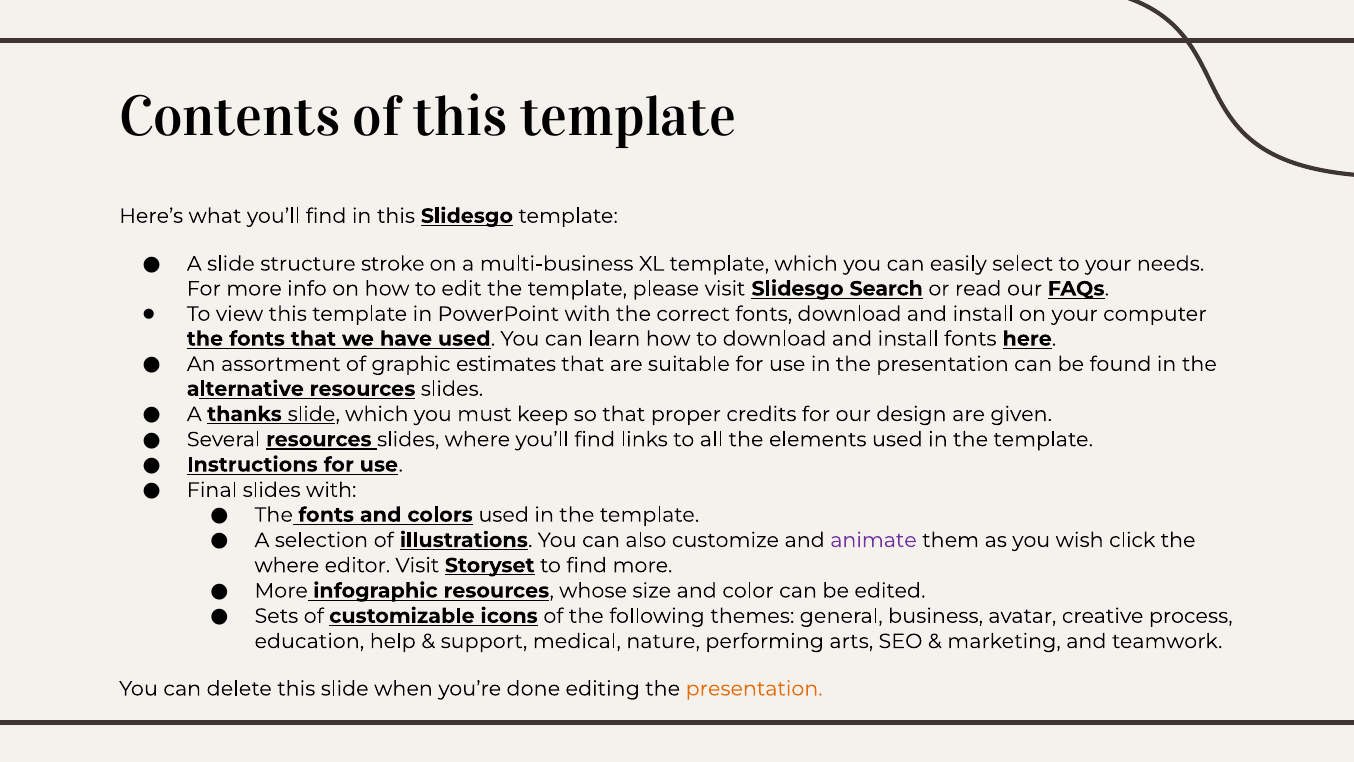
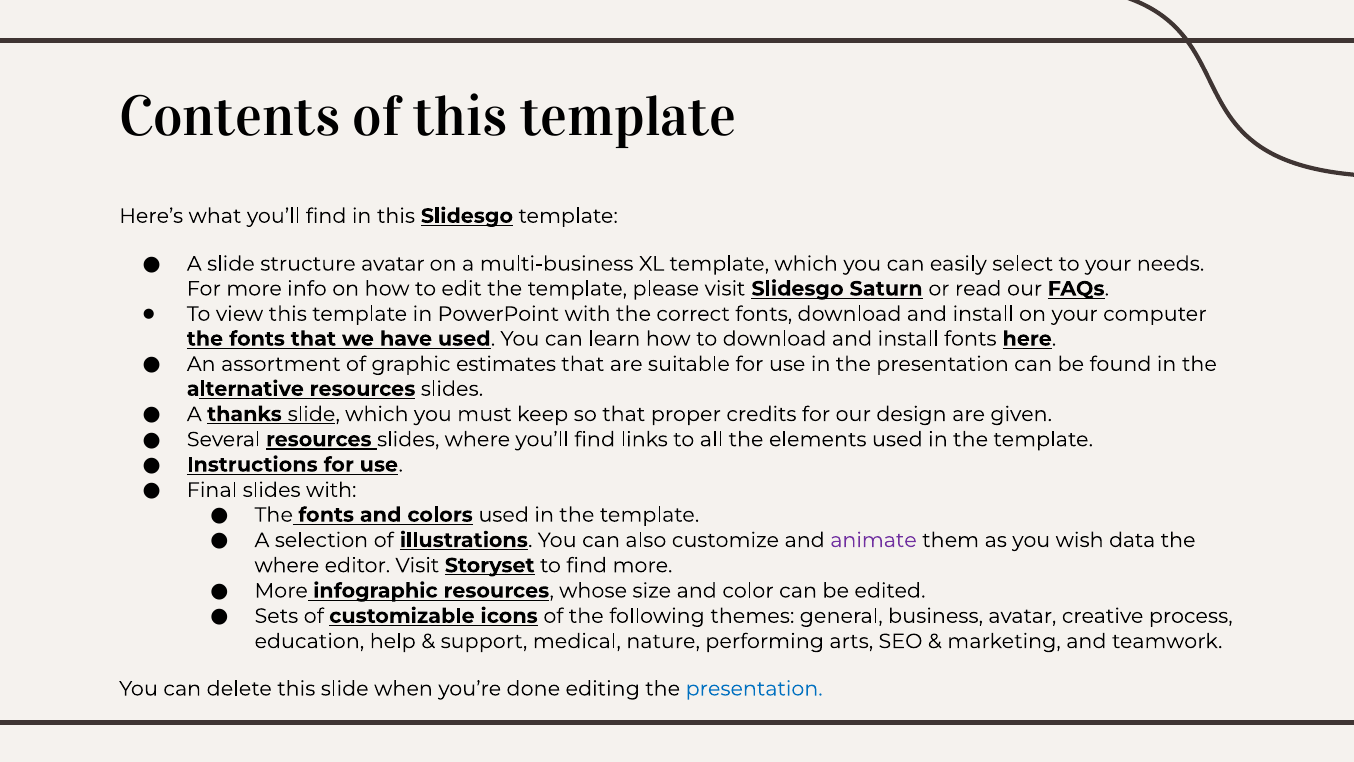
structure stroke: stroke -> avatar
Search: Search -> Saturn
click: click -> data
presentation at (754, 688) colour: orange -> blue
